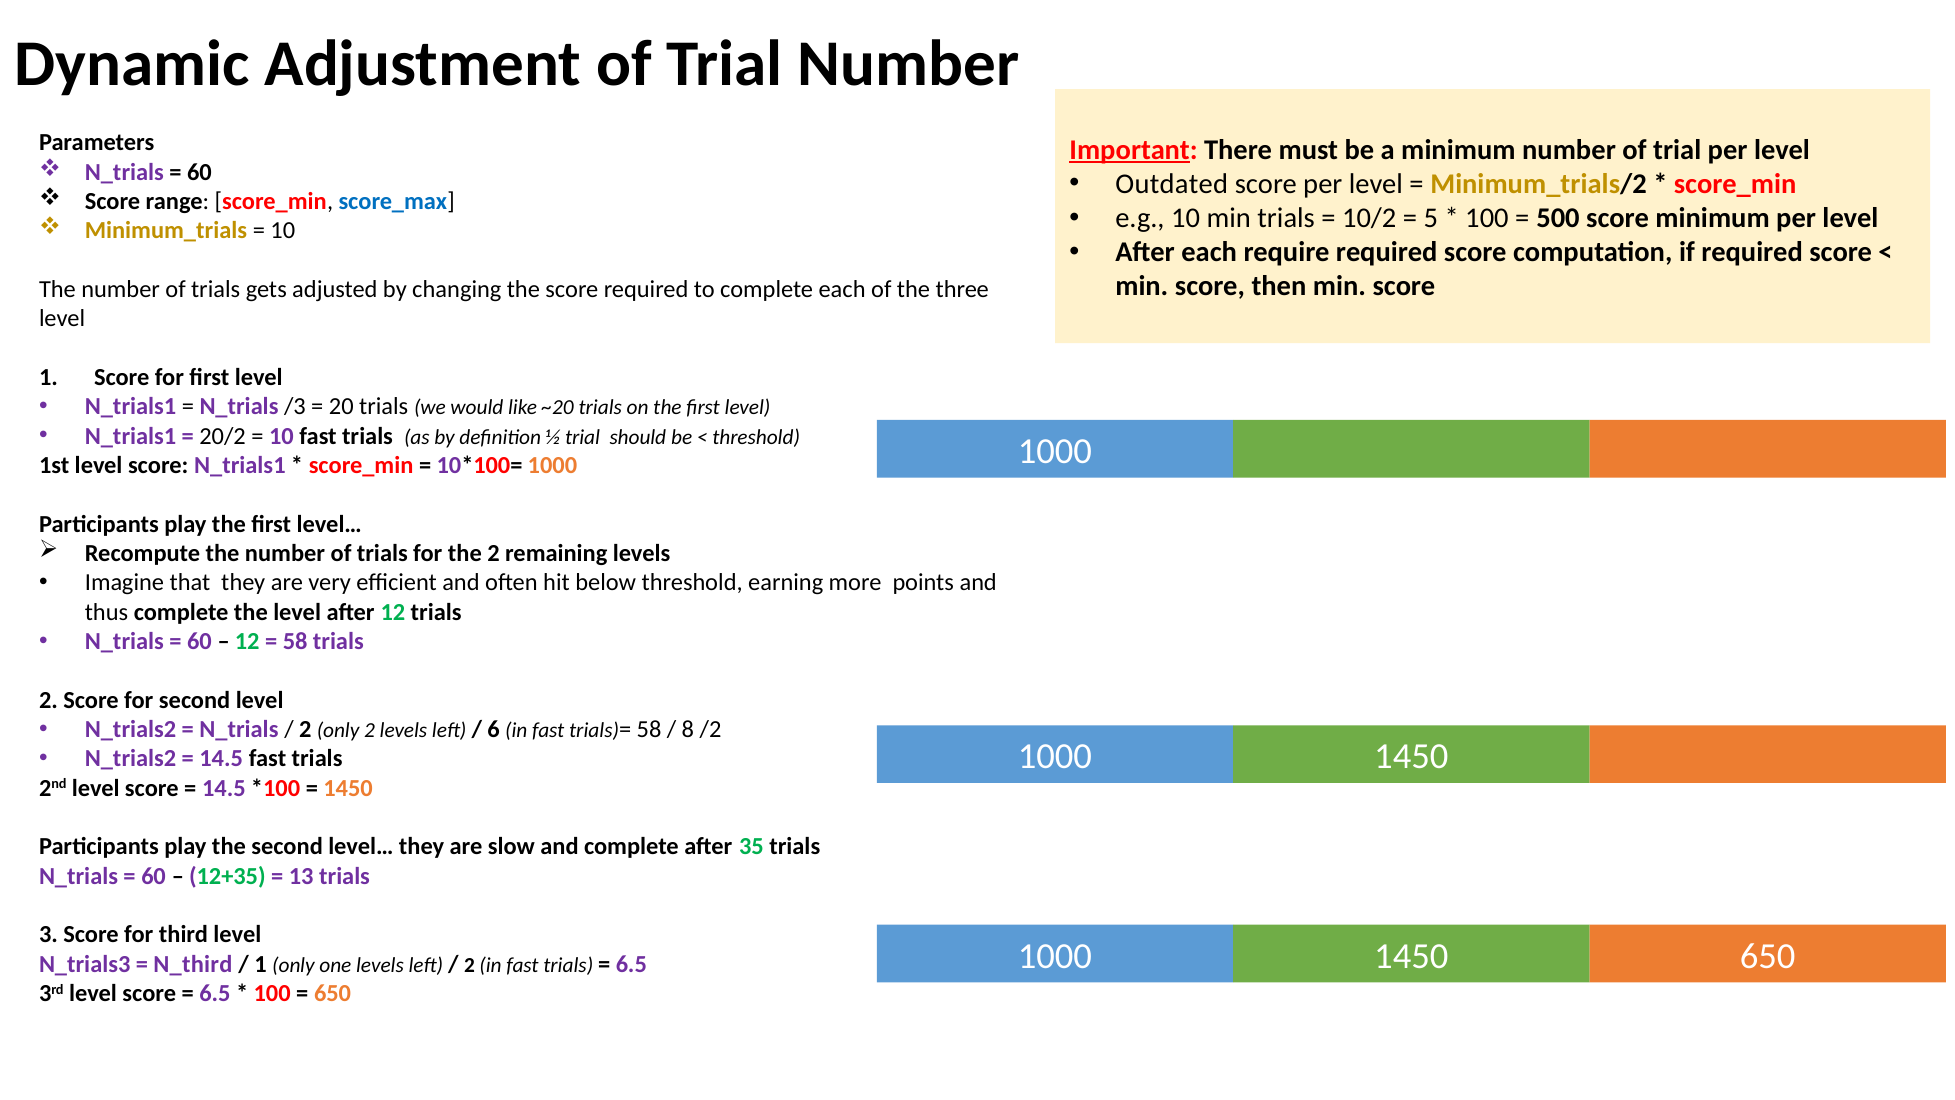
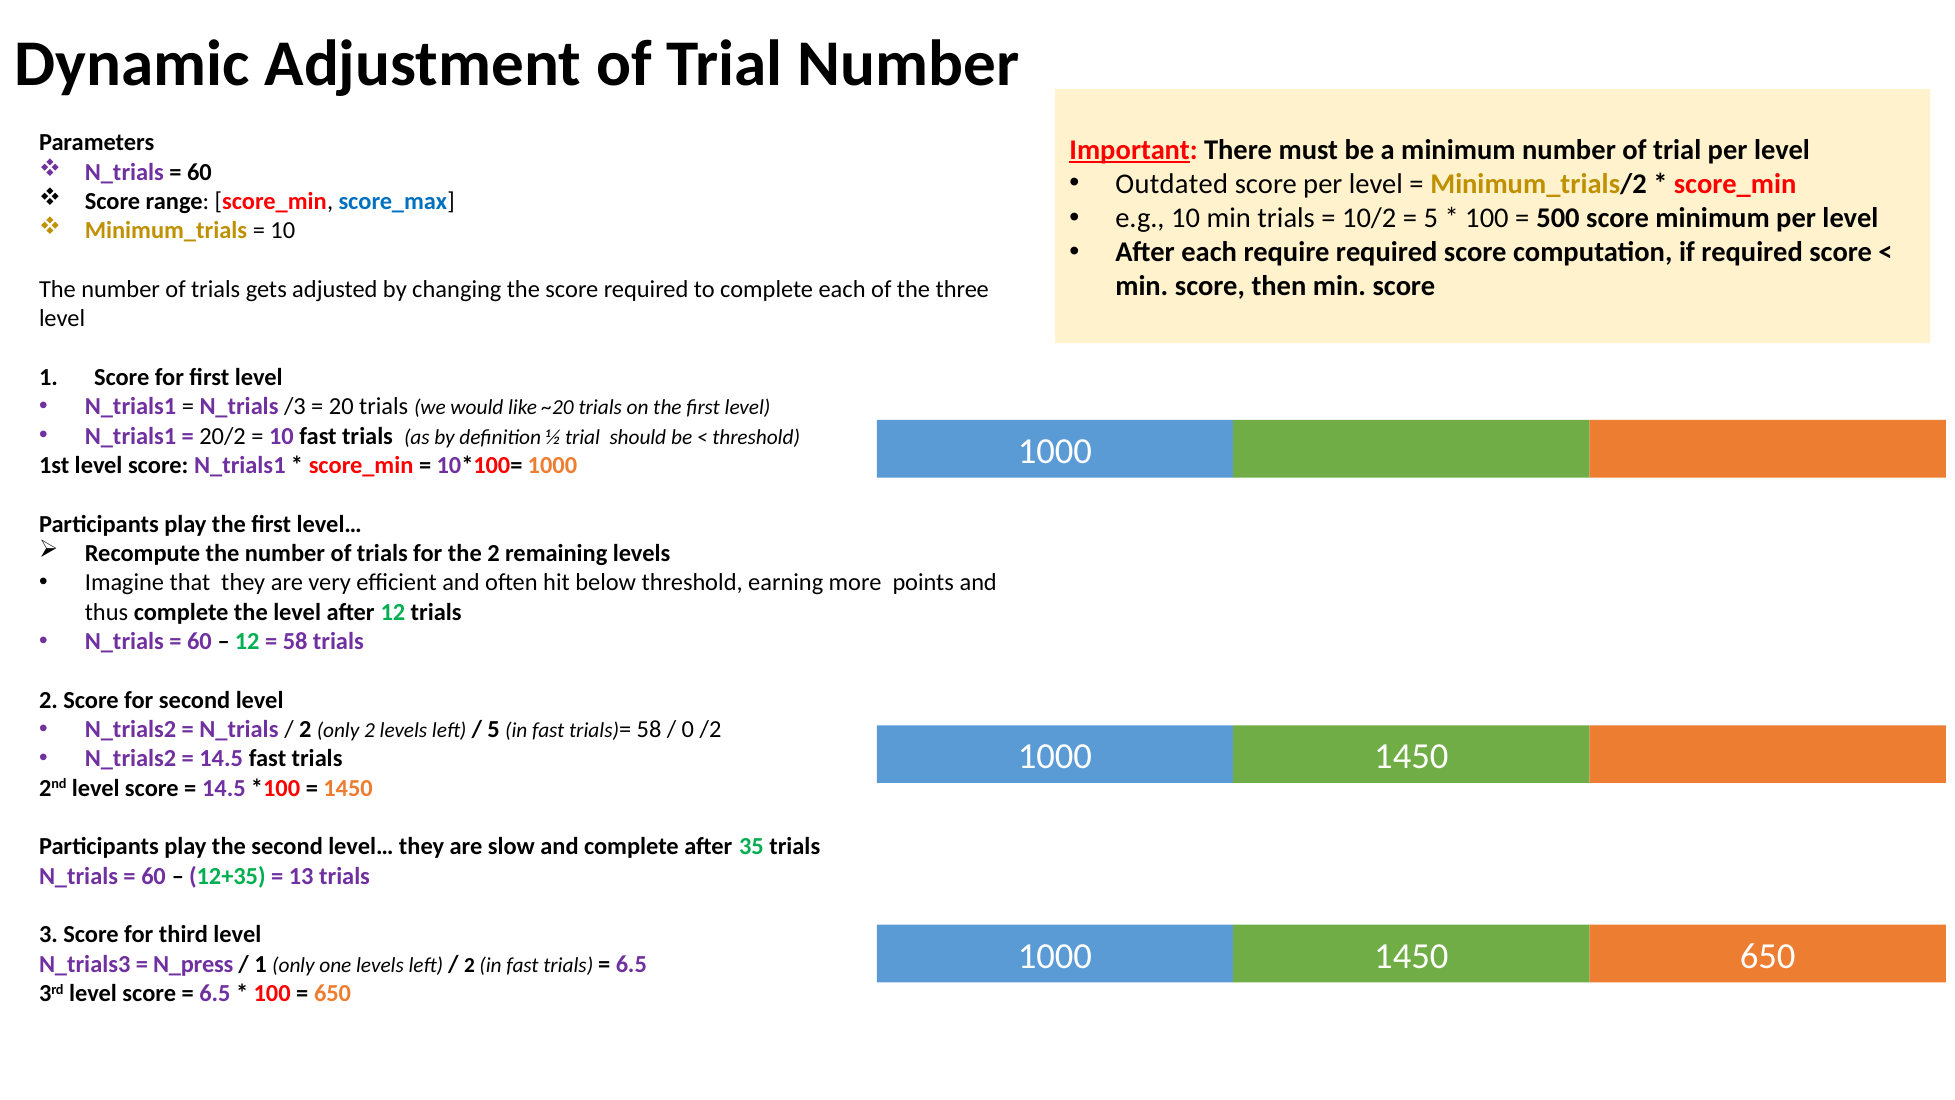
6 at (494, 729): 6 -> 5
8: 8 -> 0
N_third: N_third -> N_press
